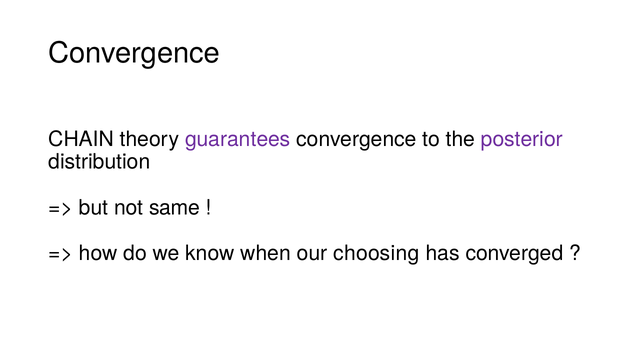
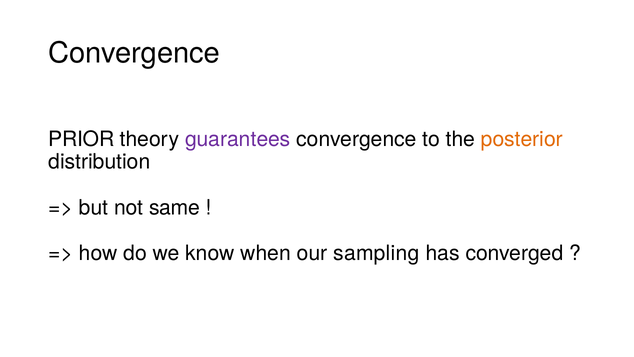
CHAIN: CHAIN -> PRIOR
posterior colour: purple -> orange
choosing: choosing -> sampling
